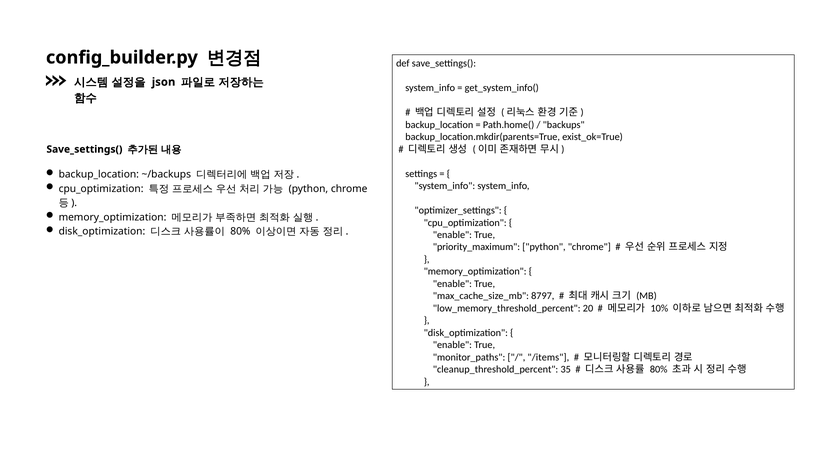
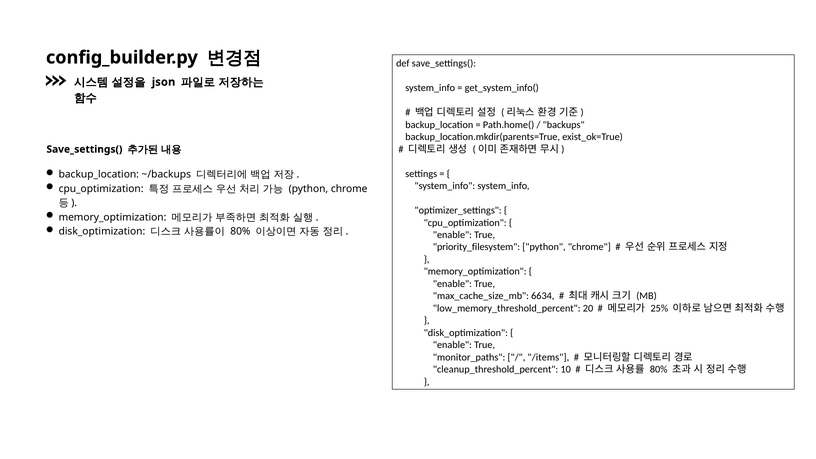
priority_maximum: priority_maximum -> priority_filesystem
8797: 8797 -> 6634
10%: 10% -> 25%
35: 35 -> 10
